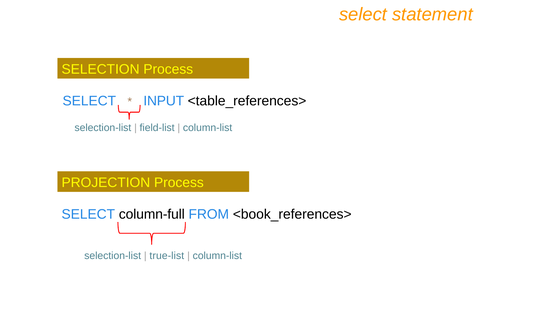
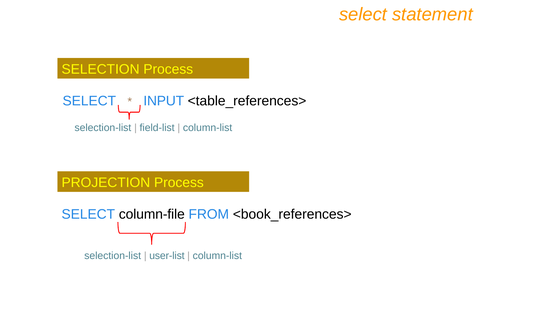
column-full: column-full -> column-file
true-list: true-list -> user-list
